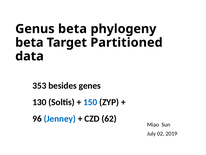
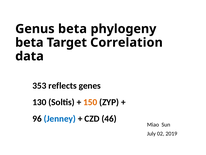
Partitioned: Partitioned -> Correlation
besides: besides -> reflects
150 colour: blue -> orange
62: 62 -> 46
